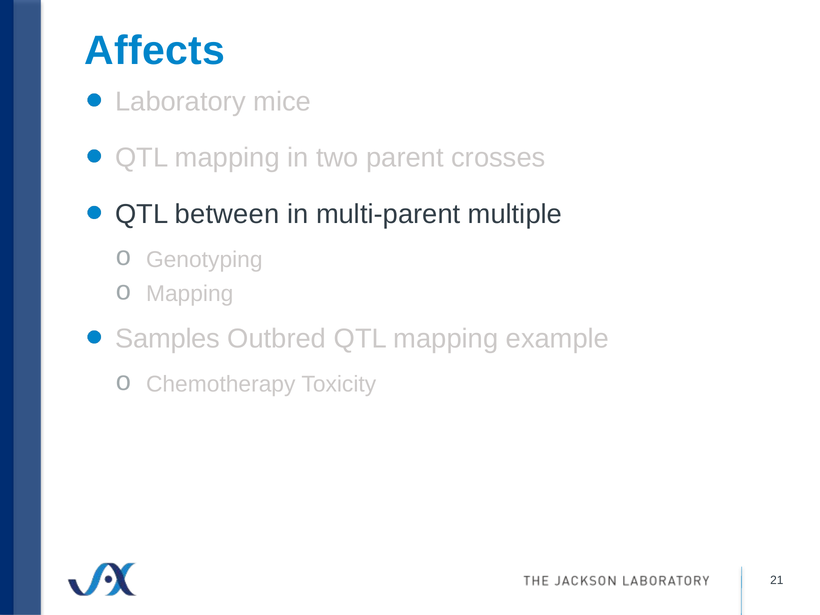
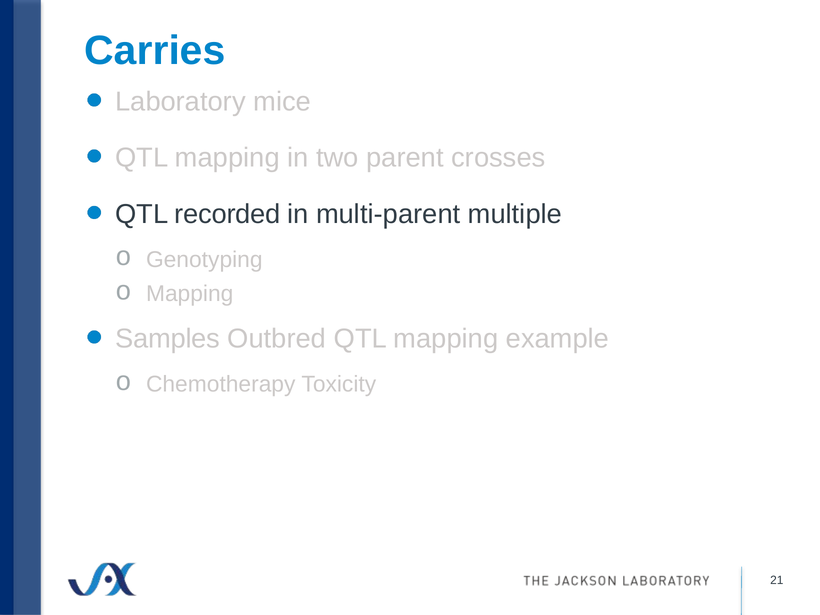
Affects: Affects -> Carries
between: between -> recorded
